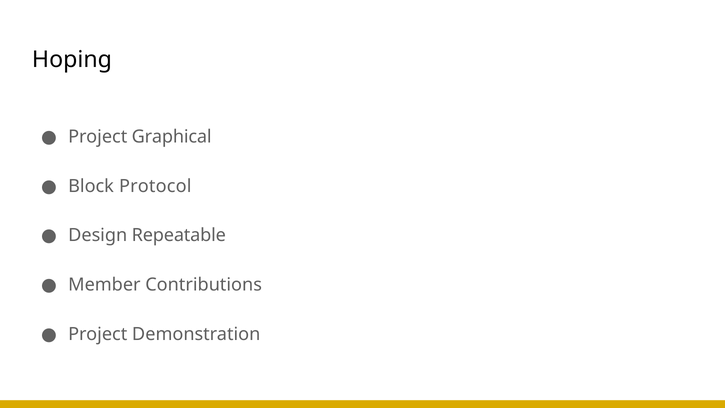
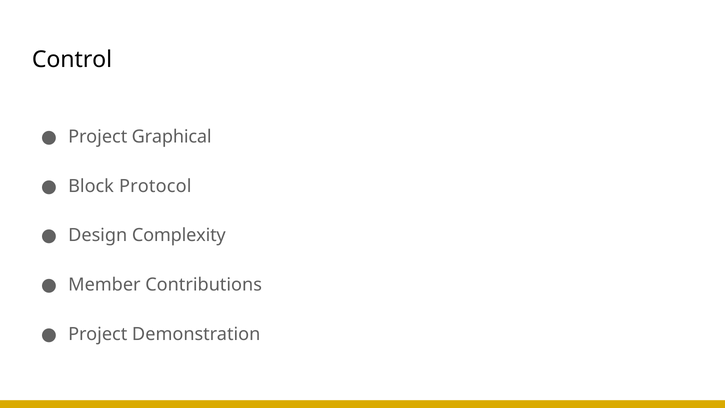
Hoping: Hoping -> Control
Repeatable: Repeatable -> Complexity
